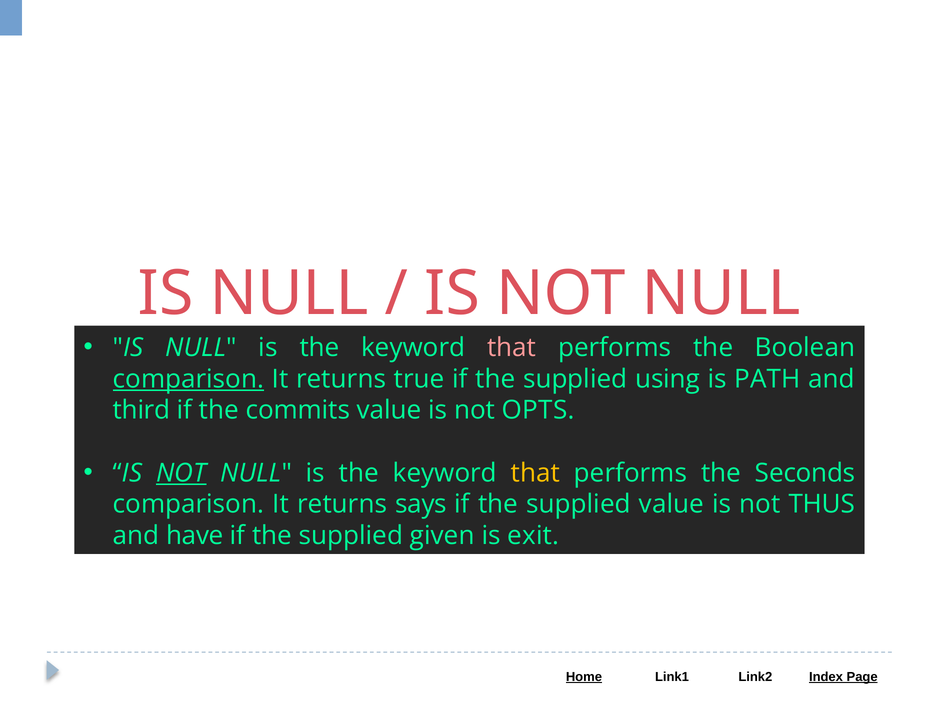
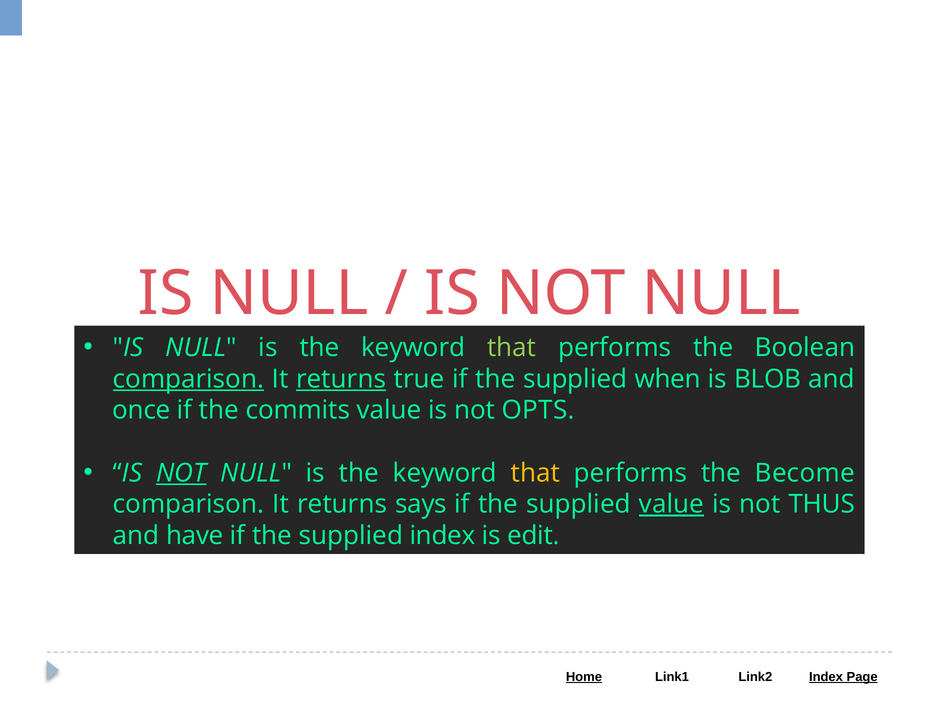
that at (512, 348) colour: pink -> light green
returns at (341, 379) underline: none -> present
using: using -> when
PATH: PATH -> BLOB
third: third -> once
Seconds: Seconds -> Become
value at (671, 504) underline: none -> present
supplied given: given -> index
exit: exit -> edit
